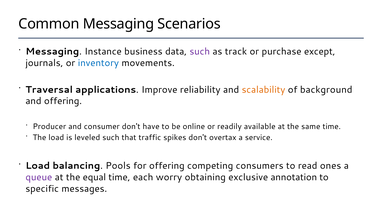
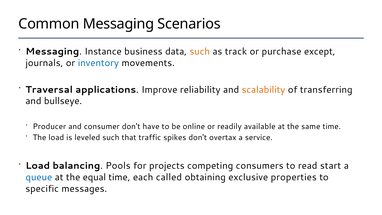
such at (200, 51) colour: purple -> orange
background: background -> transferring
and offering: offering -> bullseye
for offering: offering -> projects
ones: ones -> start
queue colour: purple -> blue
worry: worry -> called
annotation: annotation -> properties
